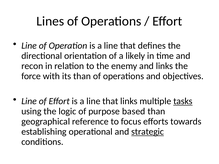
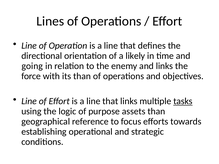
recon: recon -> going
based: based -> assets
strategic underline: present -> none
